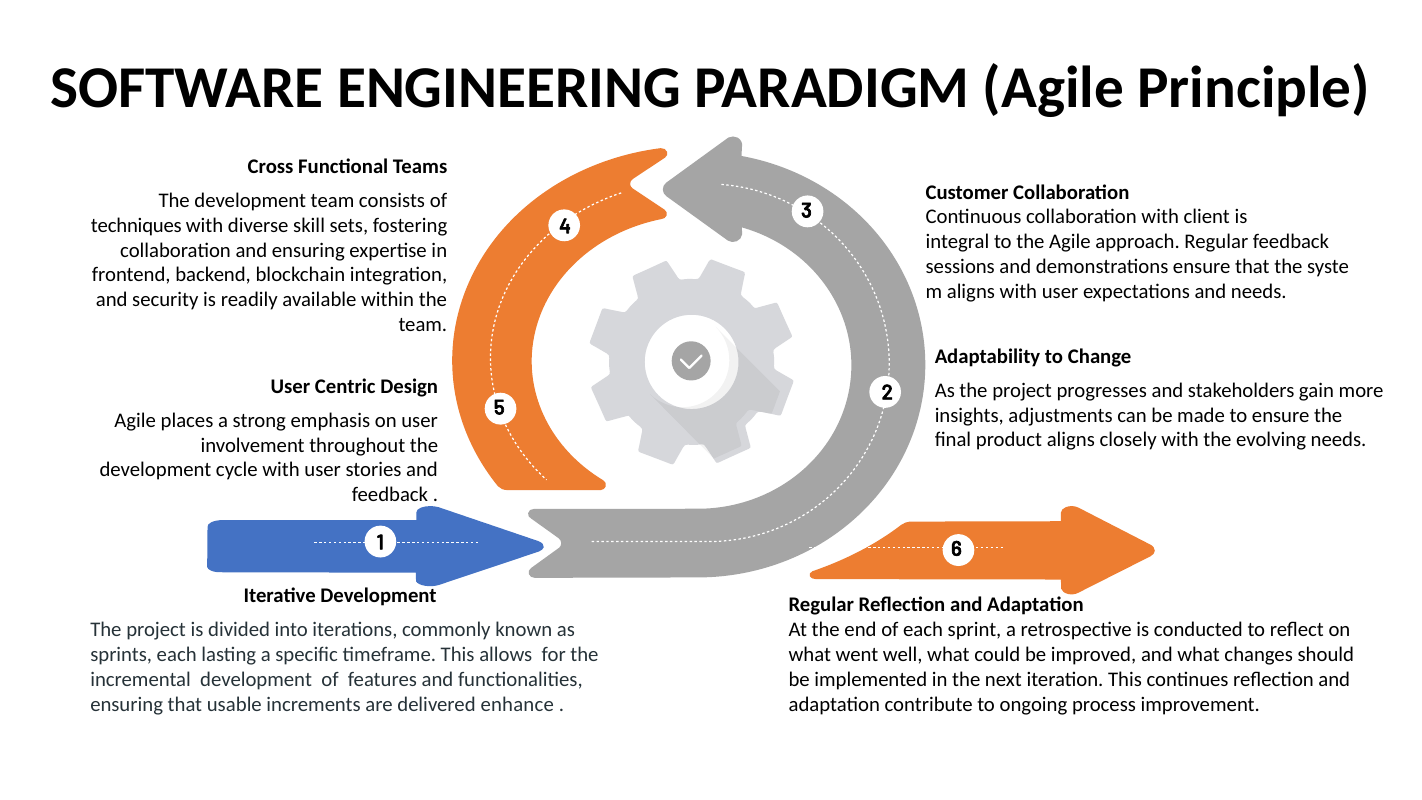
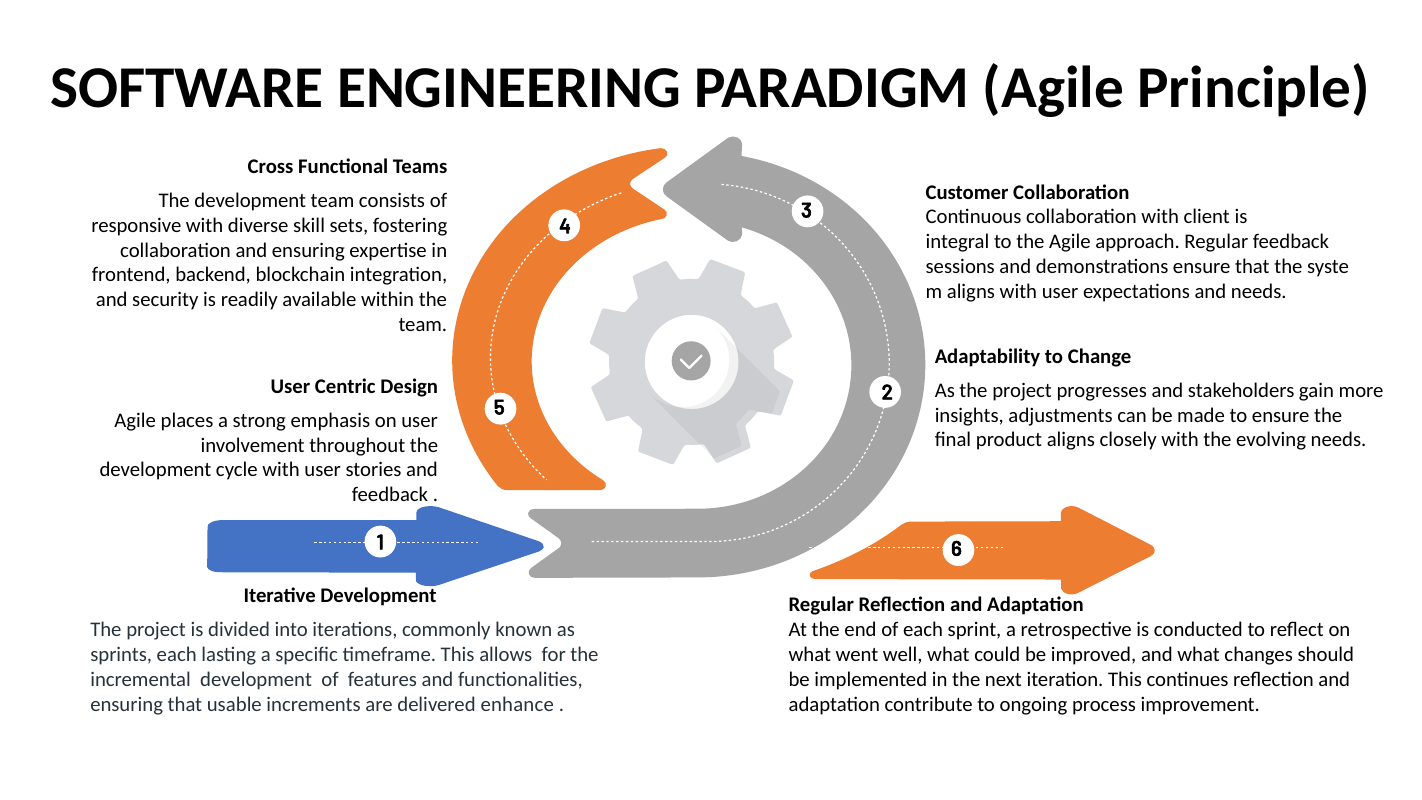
techniques: techniques -> responsive
